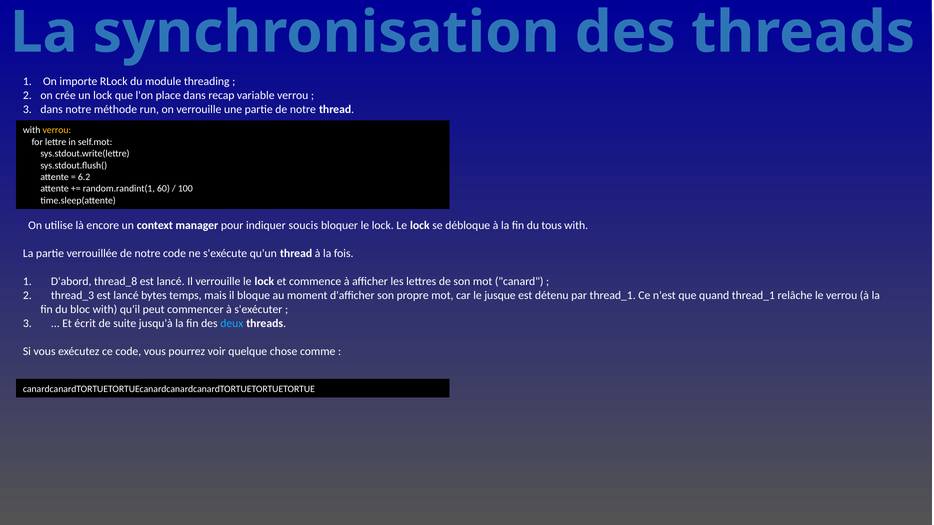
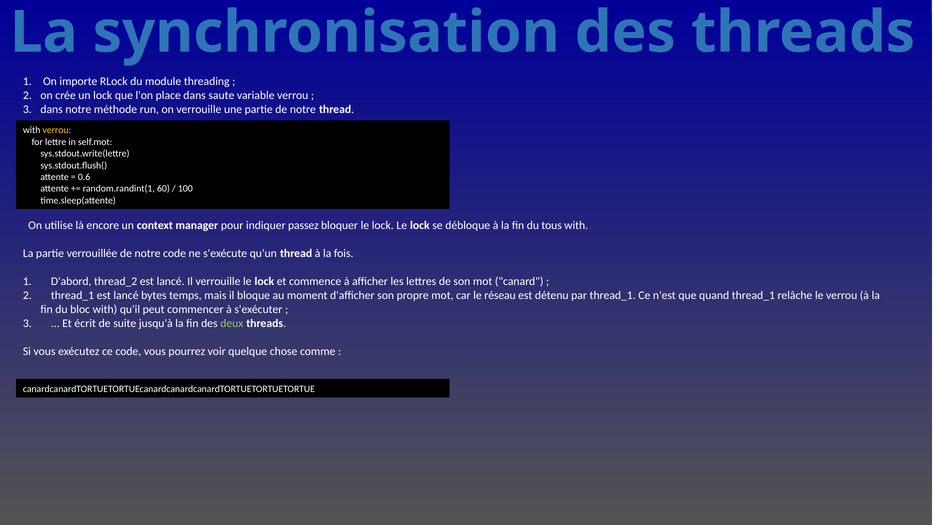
recap: recap -> saute
6.2: 6.2 -> 0.6
soucis: soucis -> passez
thread_8: thread_8 -> thread_2
thread_3 at (73, 296): thread_3 -> thread_1
jusque: jusque -> réseau
deux colour: light blue -> light green
